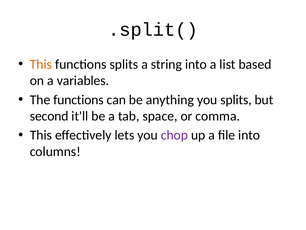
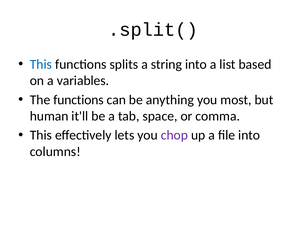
This at (41, 64) colour: orange -> blue
you splits: splits -> most
second: second -> human
